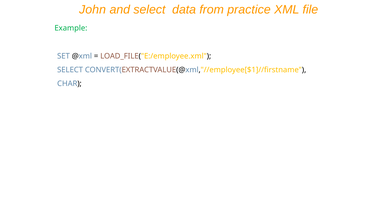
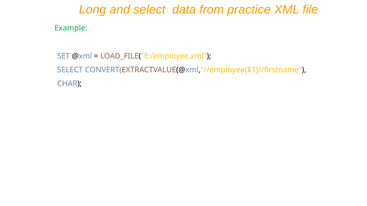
John: John -> Long
